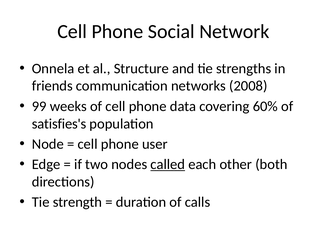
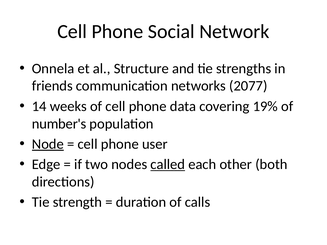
2008: 2008 -> 2077
99: 99 -> 14
60%: 60% -> 19%
satisfies's: satisfies's -> number's
Node underline: none -> present
